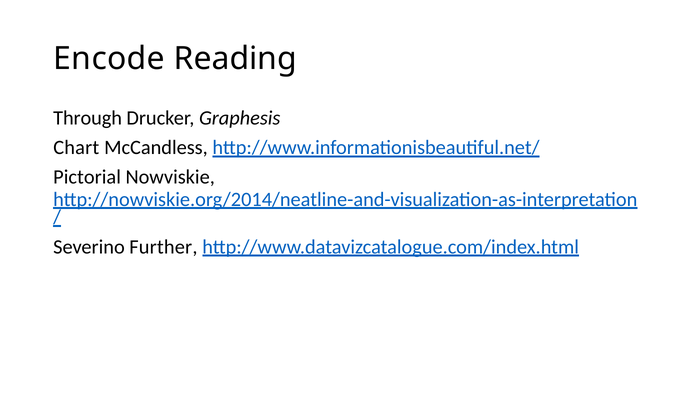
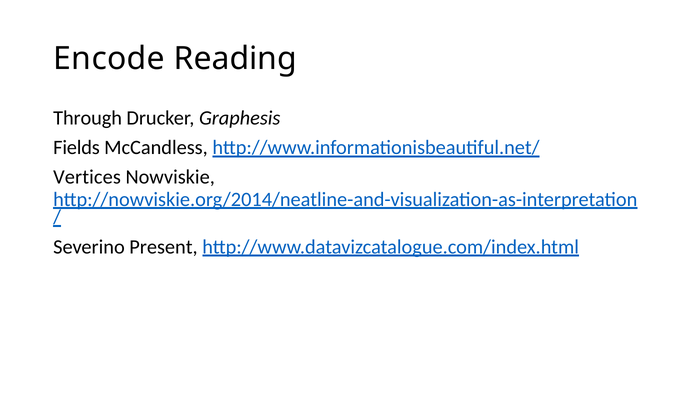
Chart: Chart -> Fields
Pictorial: Pictorial -> Vertices
Further: Further -> Present
